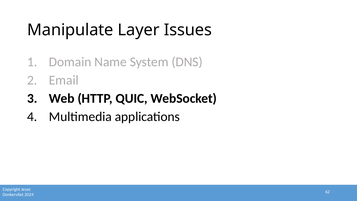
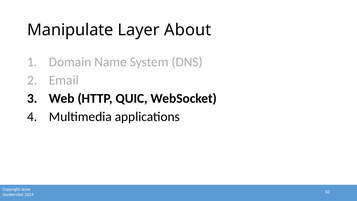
Issues: Issues -> About
